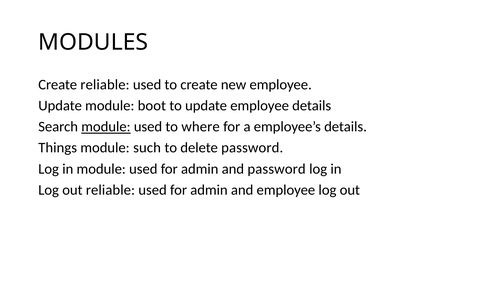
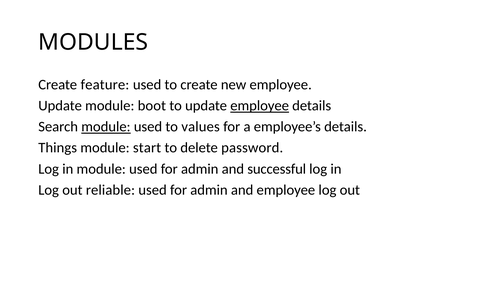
Create reliable: reliable -> feature
employee at (260, 106) underline: none -> present
where: where -> values
such: such -> start
and password: password -> successful
